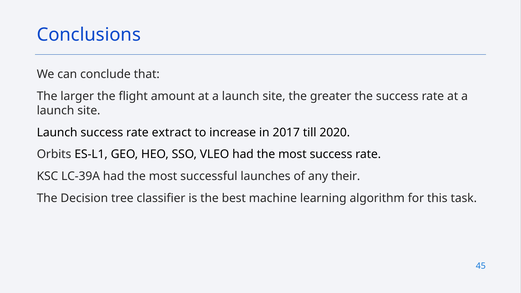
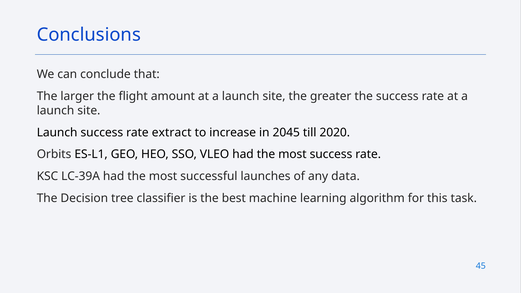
2017: 2017 -> 2045
their: their -> data
